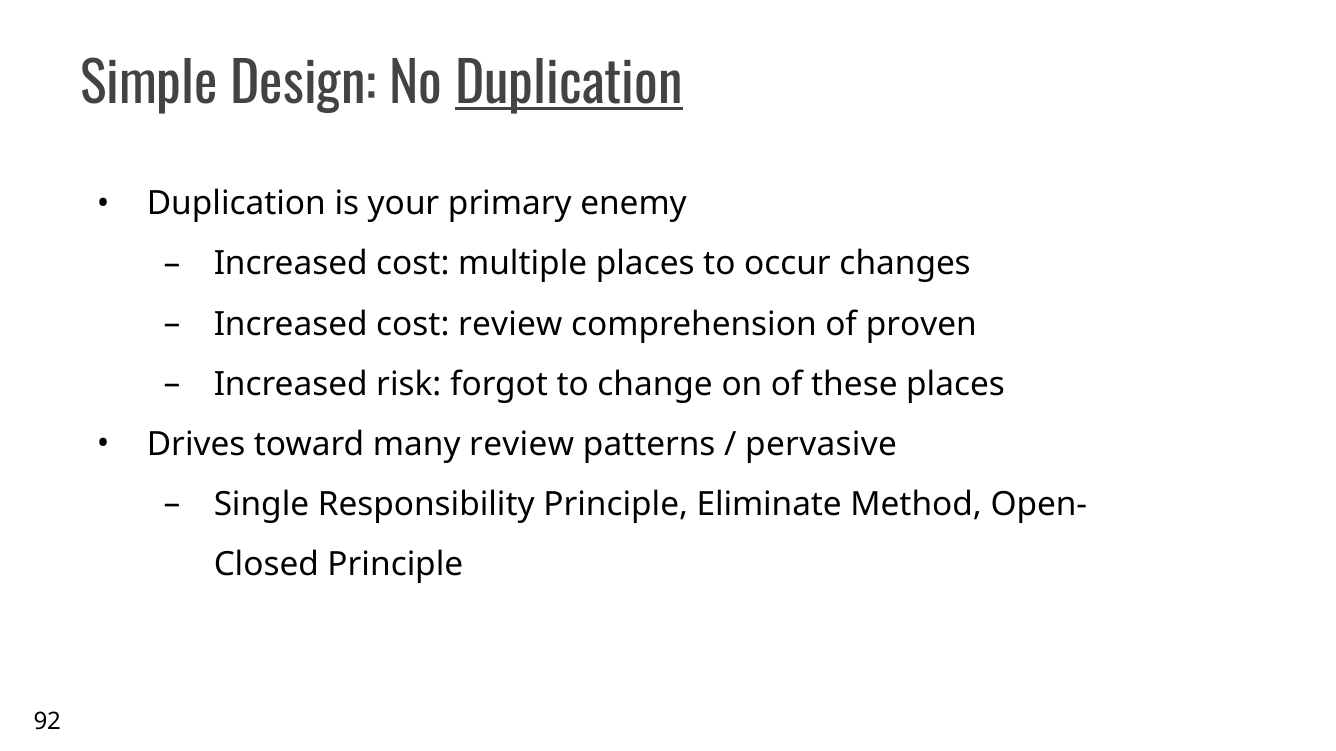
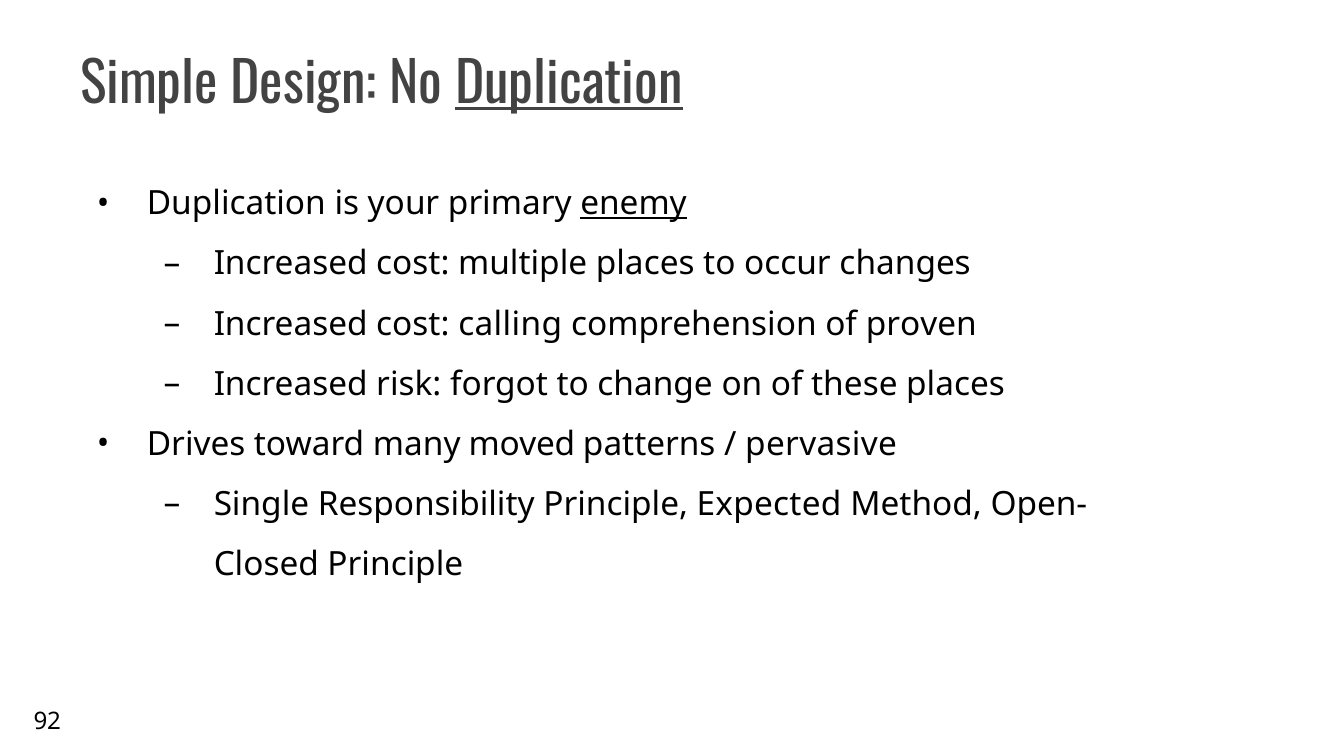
enemy underline: none -> present
cost review: review -> calling
many review: review -> moved
Eliminate: Eliminate -> Expected
